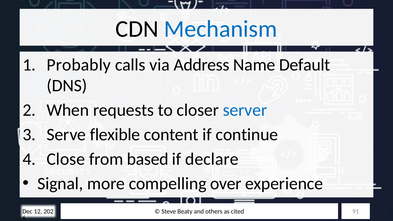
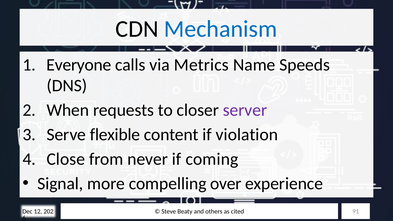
Probably: Probably -> Everyone
Address: Address -> Metrics
Default: Default -> Speeds
server colour: blue -> purple
continue: continue -> violation
based: based -> never
declare: declare -> coming
